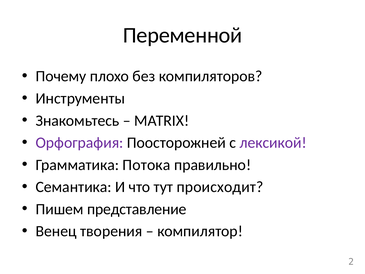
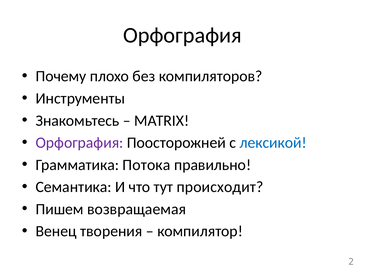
Переменной at (183, 35): Переменной -> Орфография
лексикой colour: purple -> blue
представление: представление -> возвращаемая
